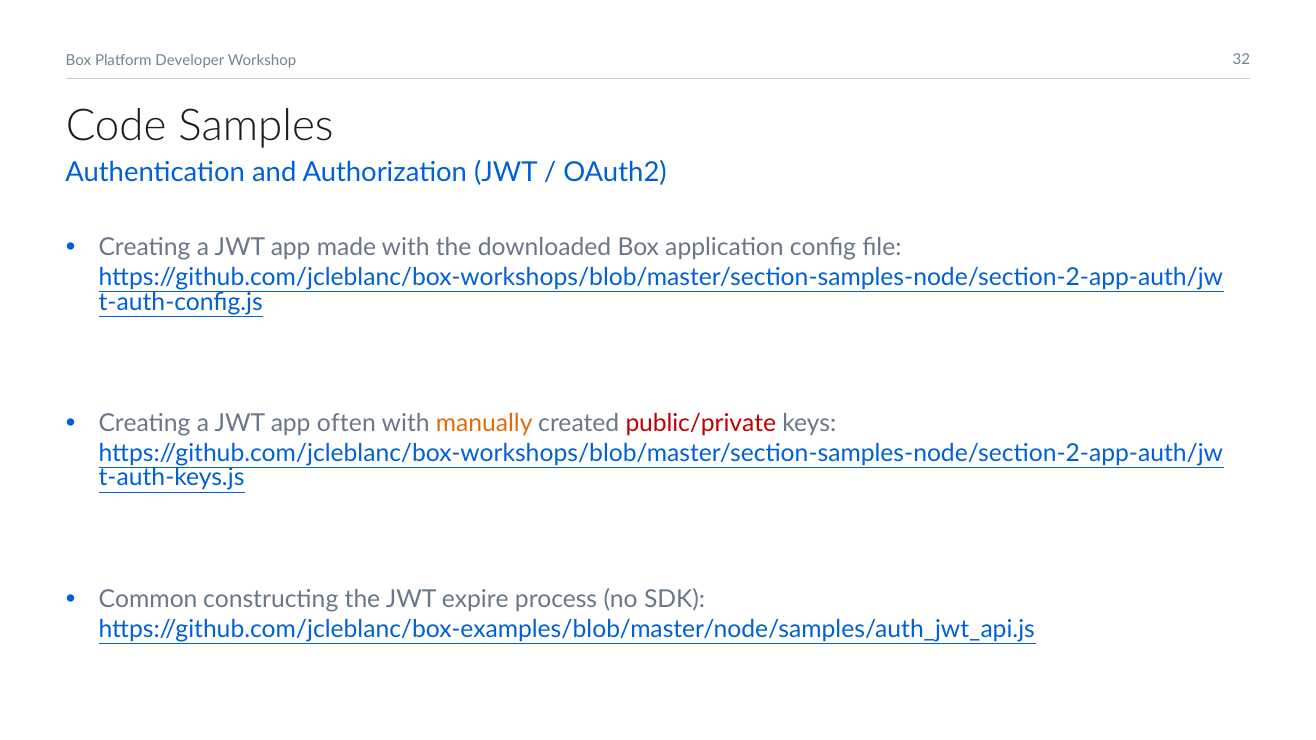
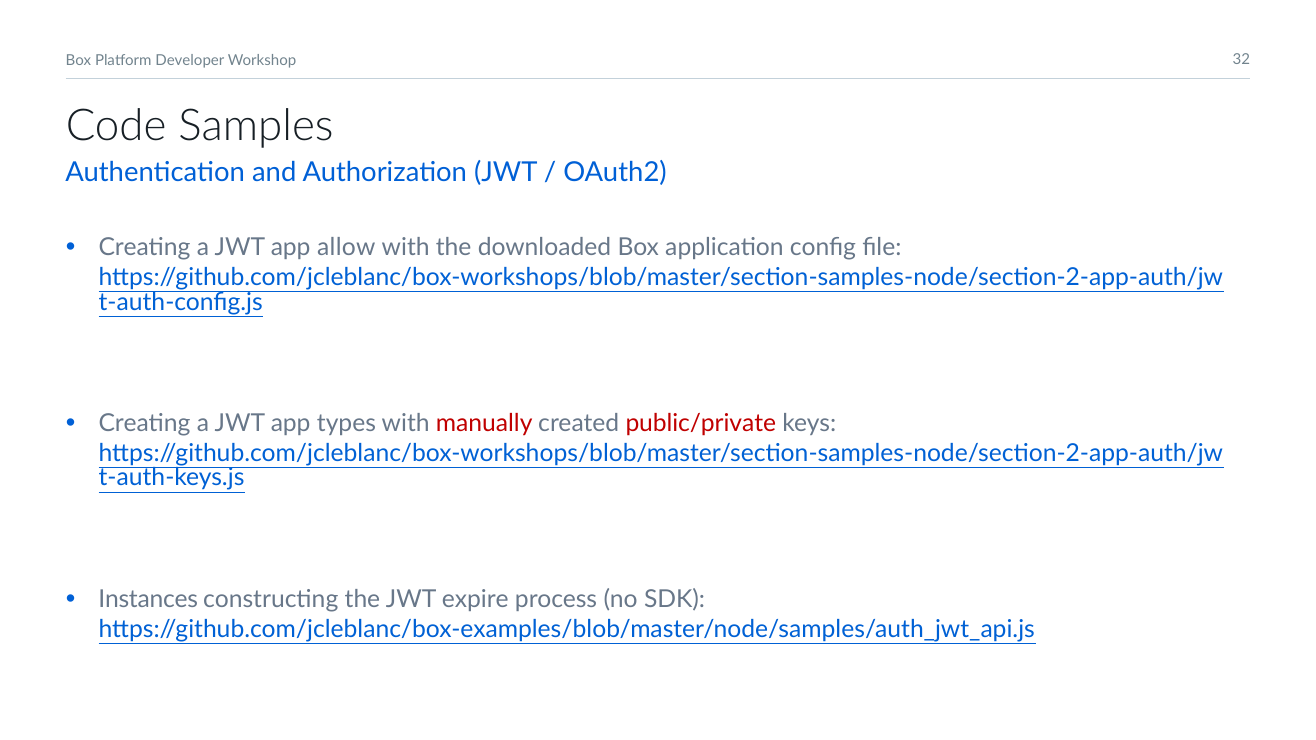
made: made -> allow
often: often -> types
manually colour: orange -> red
Common: Common -> Instances
